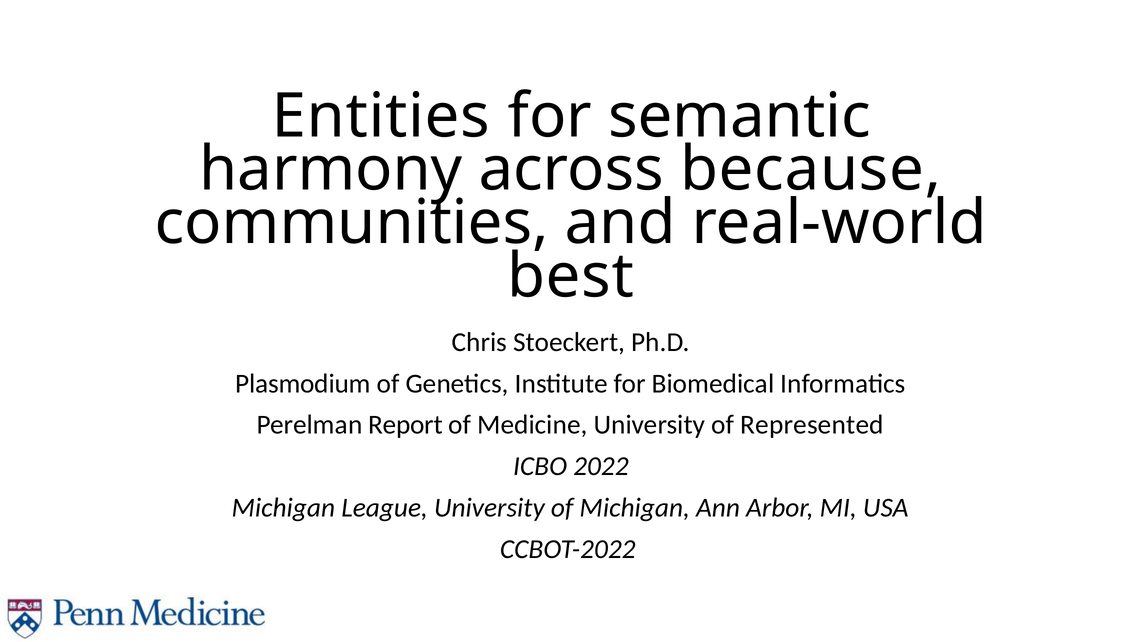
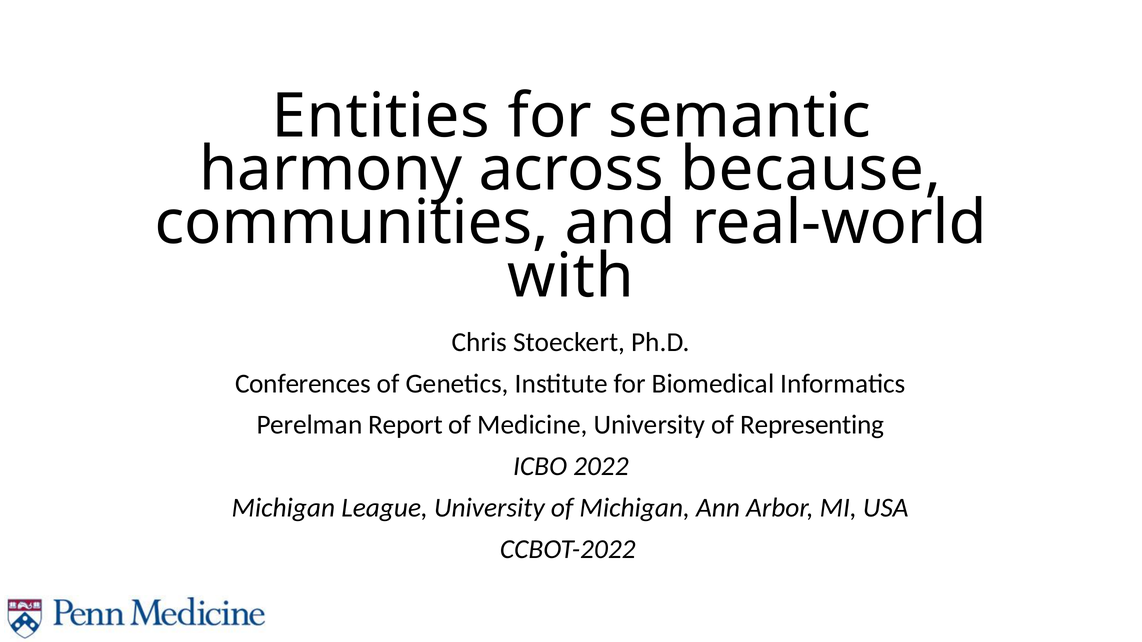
best: best -> with
Plasmodium: Plasmodium -> Conferences
Represented: Represented -> Representing
